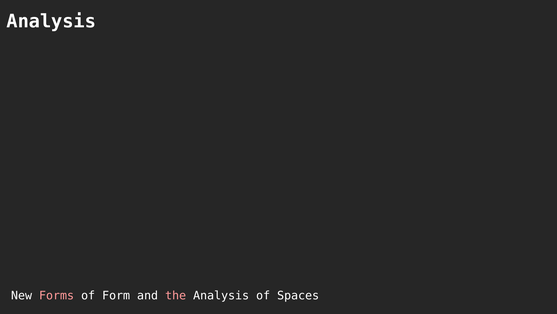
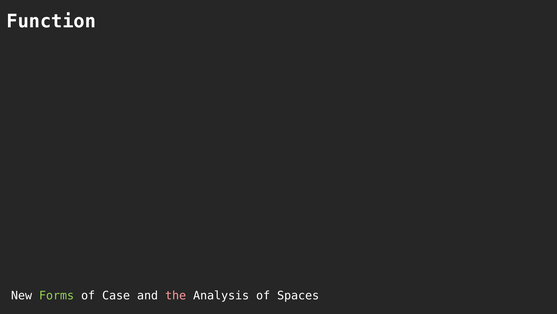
Analysis at (51, 21): Analysis -> Function
Forms colour: pink -> light green
Form: Form -> Case
